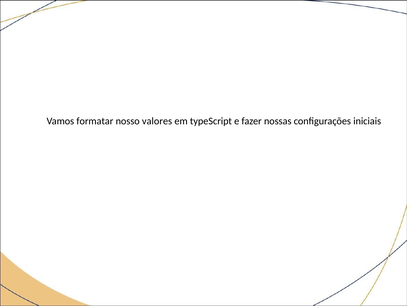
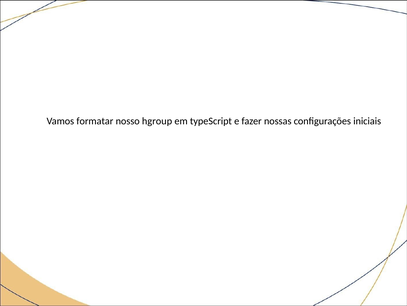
valores: valores -> hgroup
